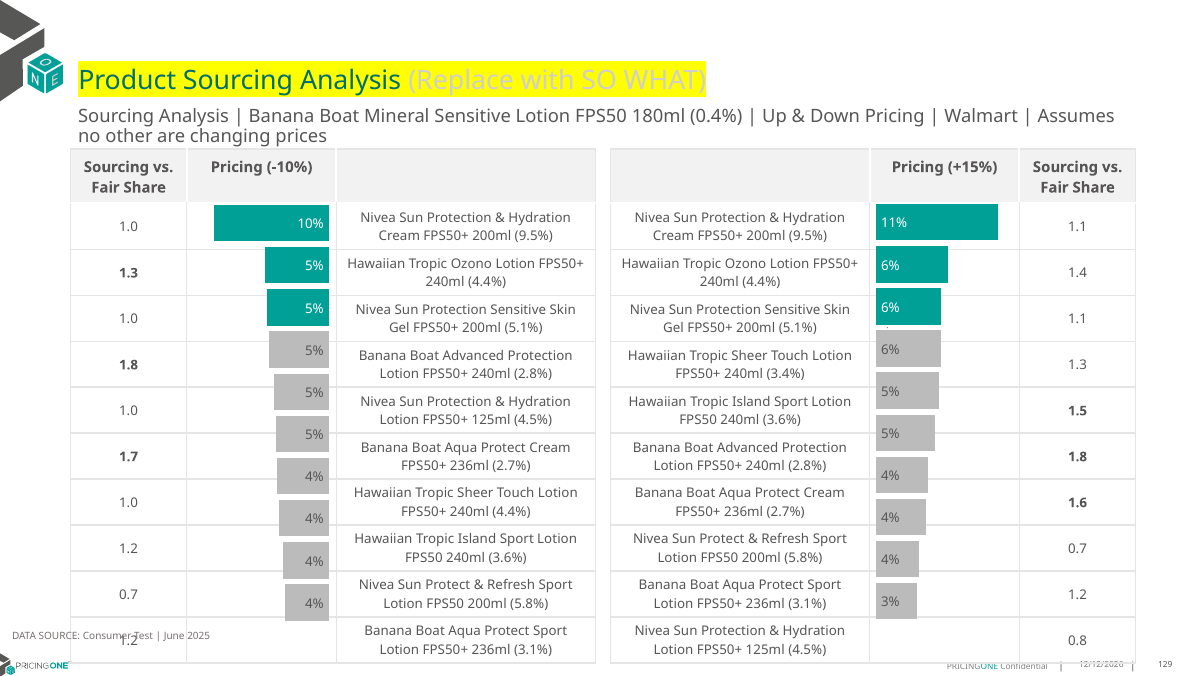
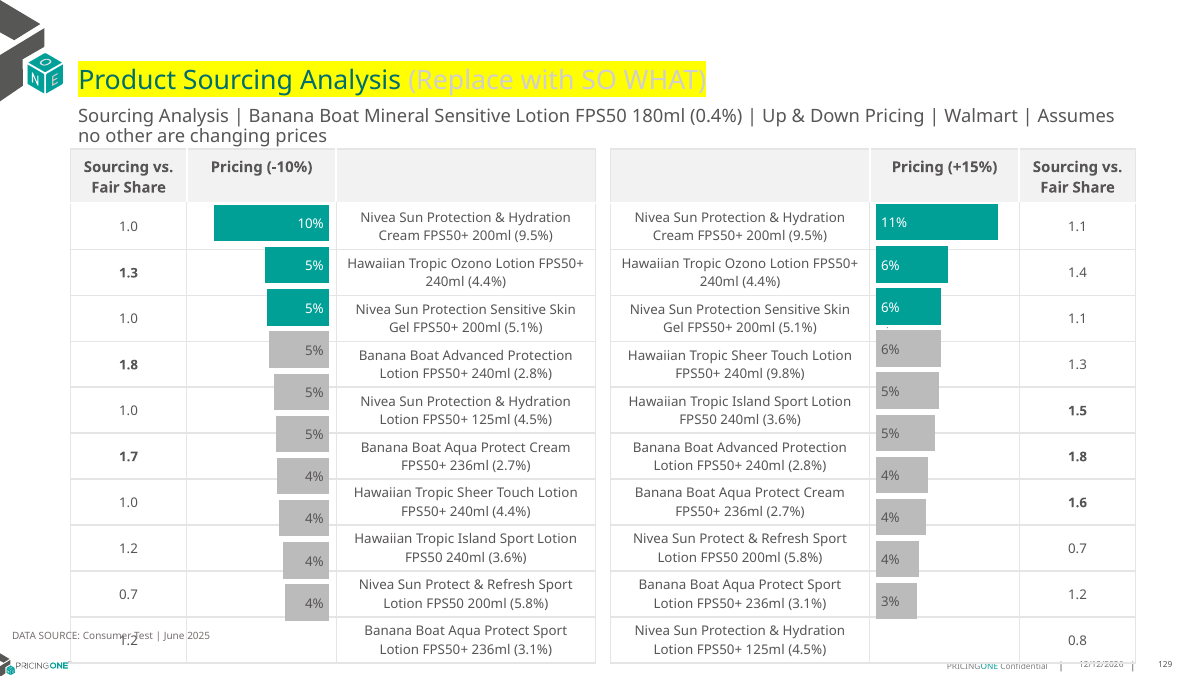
3.4%: 3.4% -> 9.8%
